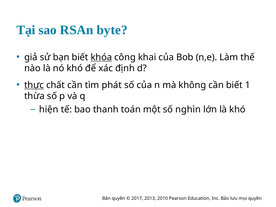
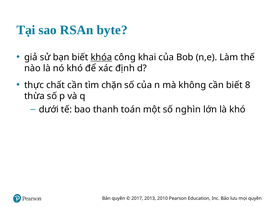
thực underline: present -> none
phát: phát -> chặn
1: 1 -> 8
hiện: hiện -> dưới
